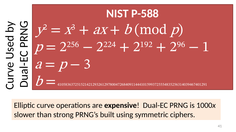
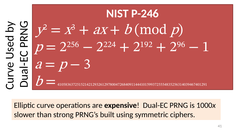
P-588: P-588 -> P-246
